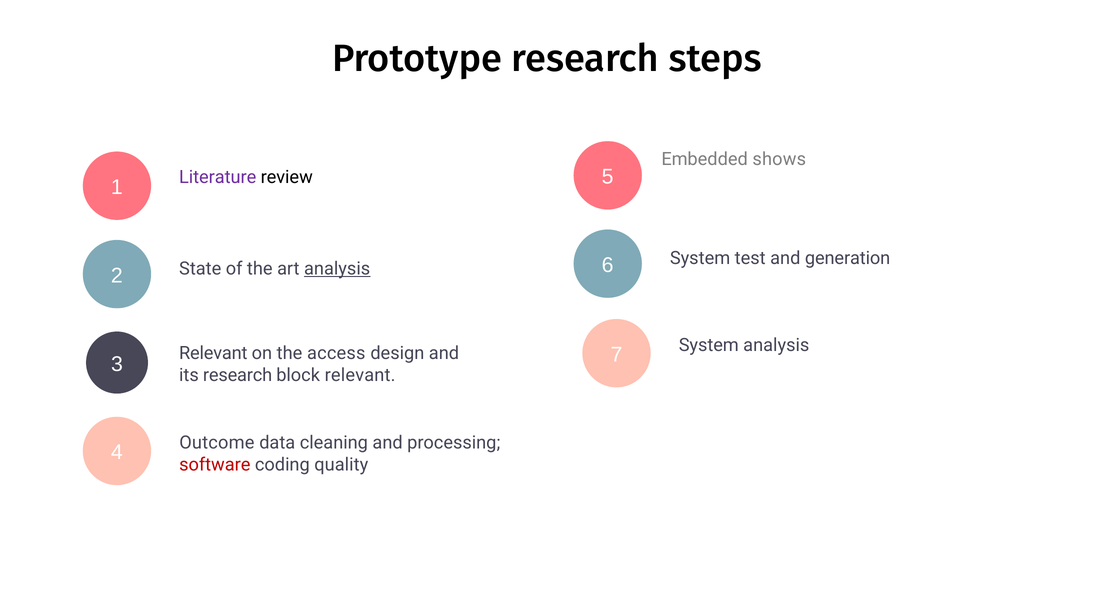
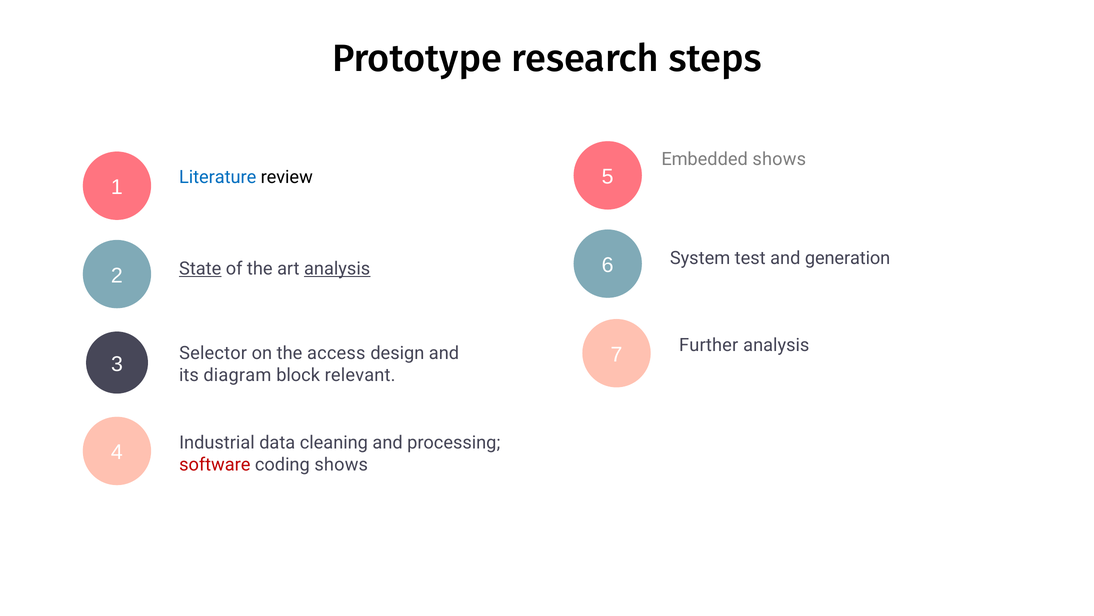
Literature colour: purple -> blue
State underline: none -> present
7 System: System -> Further
3 Relevant: Relevant -> Selector
its research: research -> diagram
Outcome: Outcome -> Industrial
coding quality: quality -> shows
